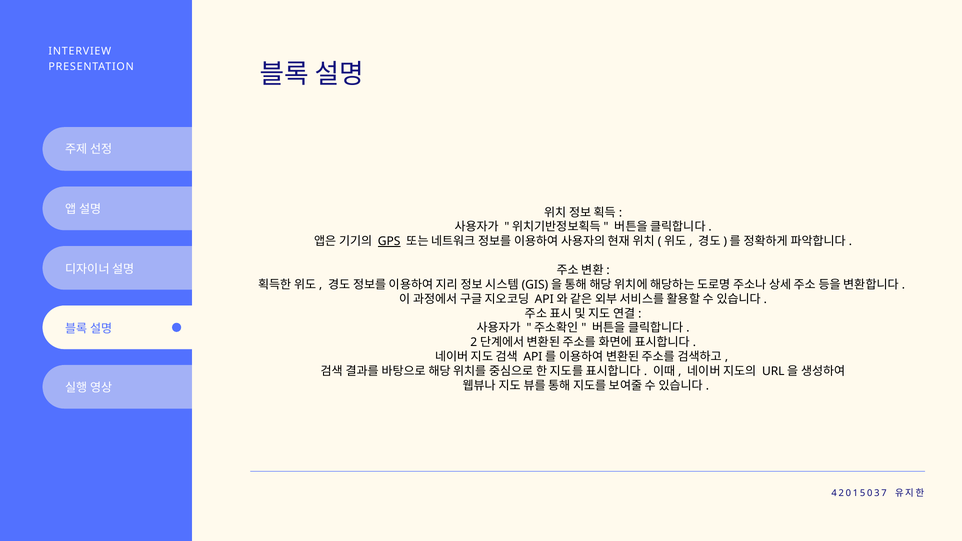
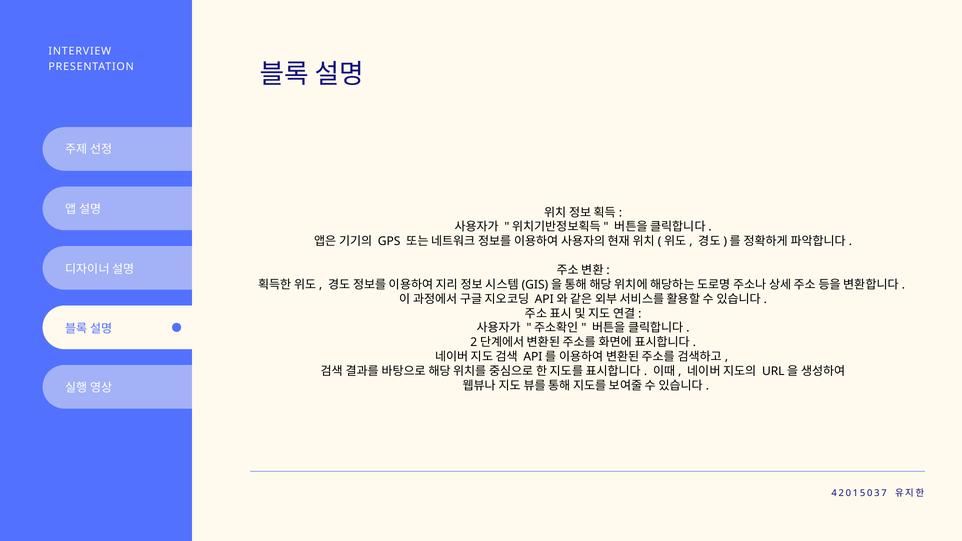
GPS underline: present -> none
